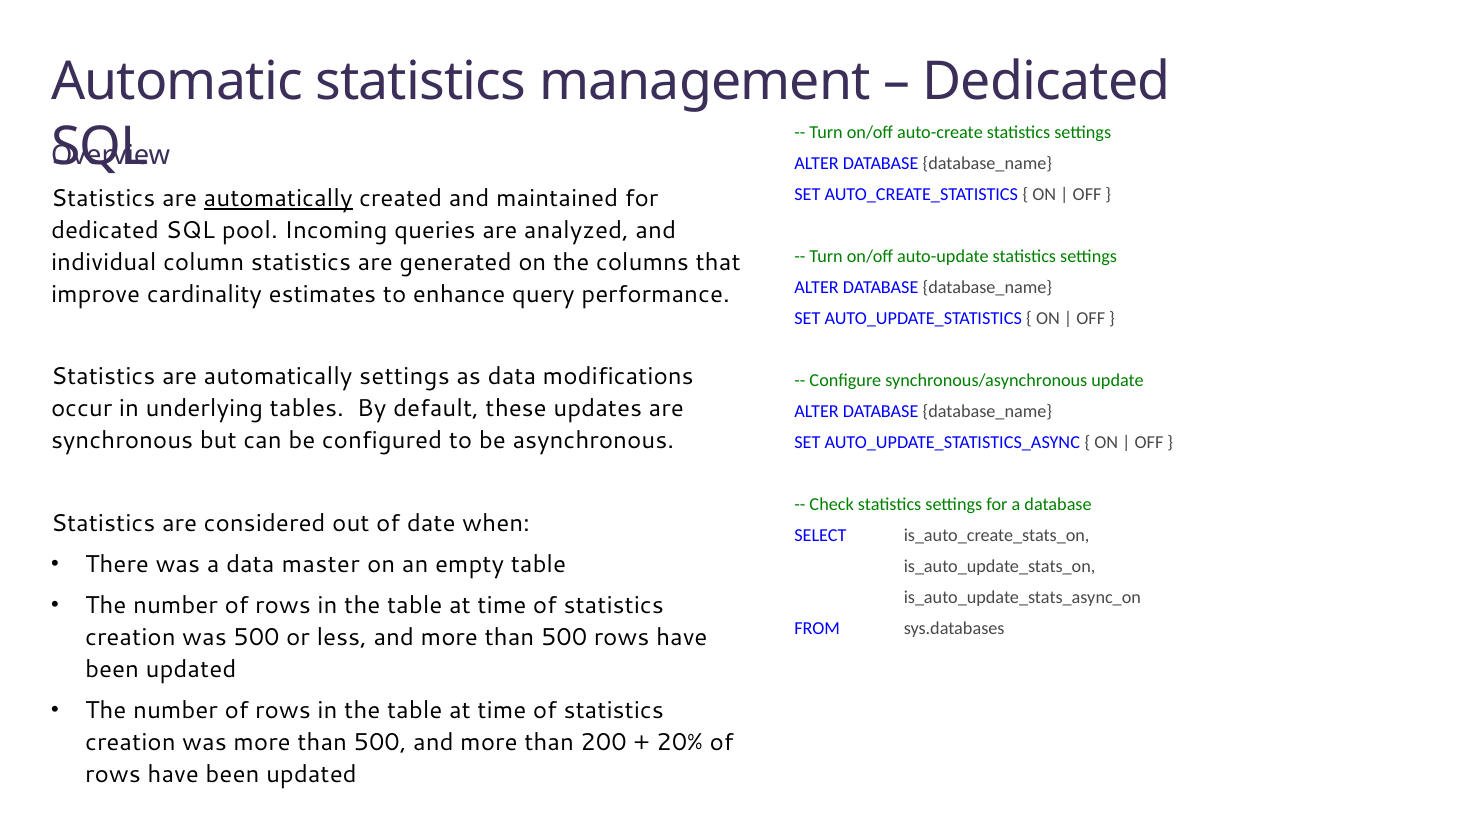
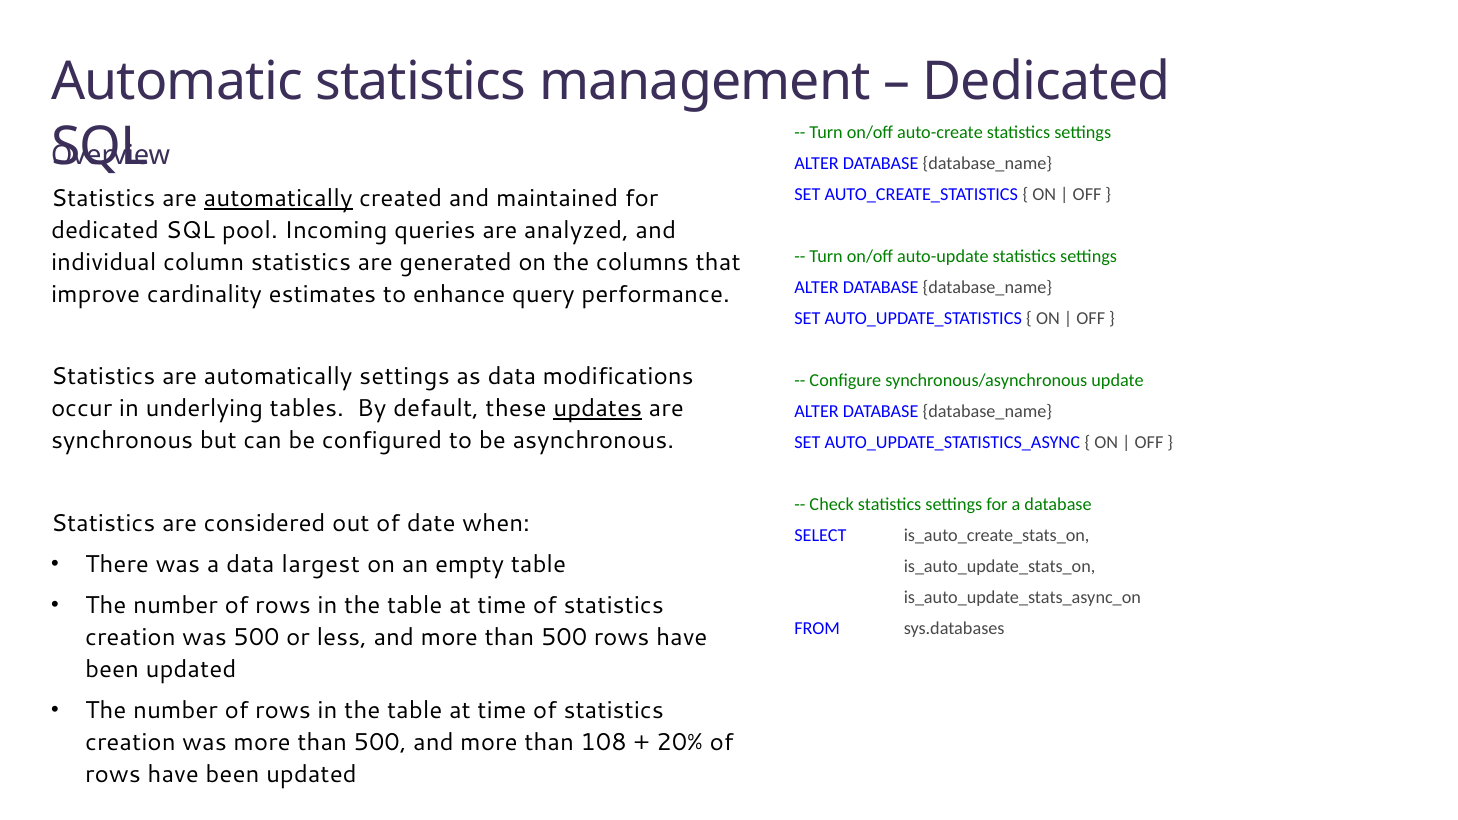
updates underline: none -> present
master: master -> largest
200: 200 -> 108
